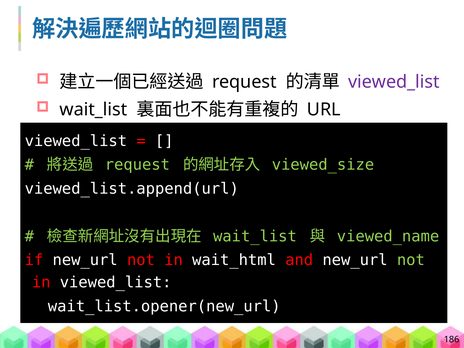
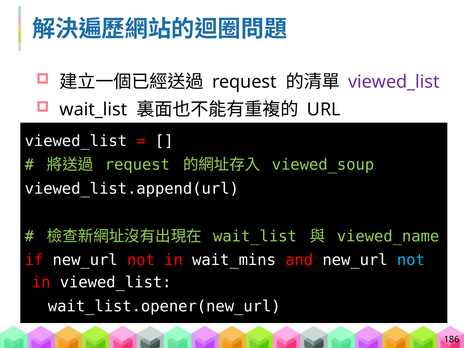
viewed_size: viewed_size -> viewed_soup
wait_html: wait_html -> wait_mins
not at (411, 260) colour: light green -> light blue
